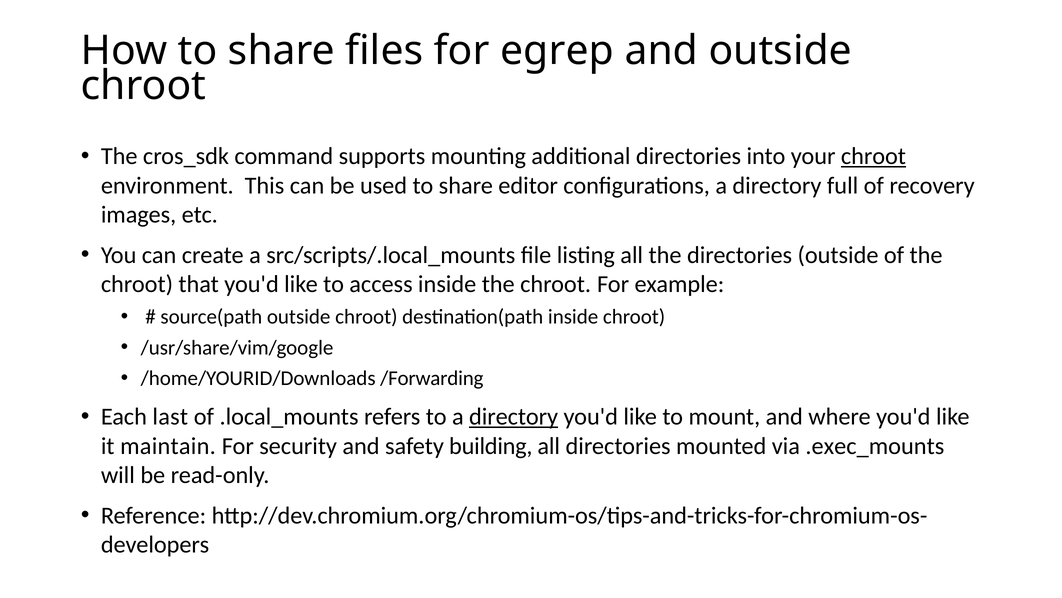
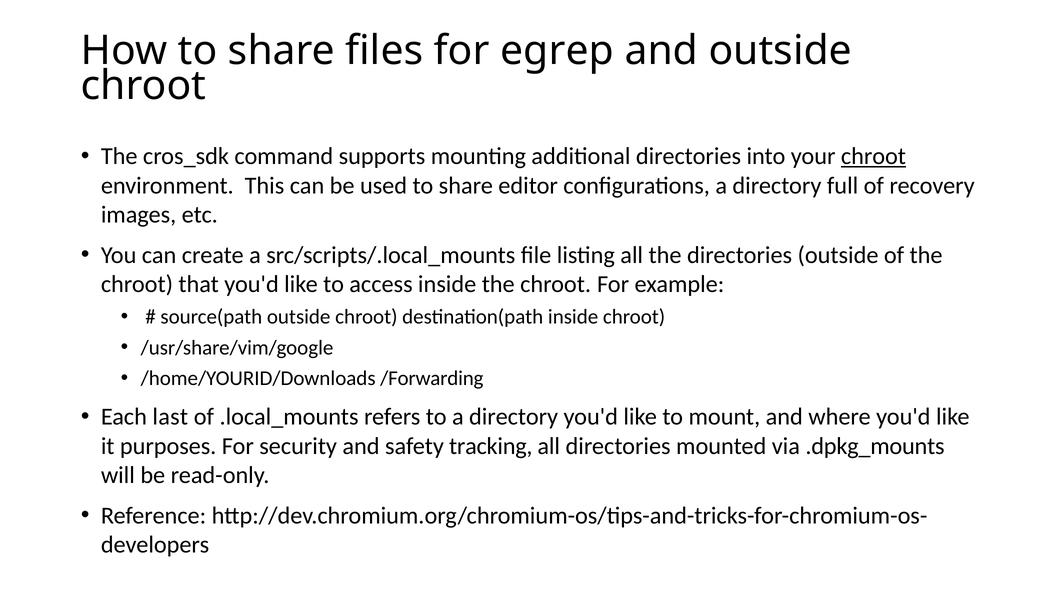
directory at (514, 416) underline: present -> none
maintain: maintain -> purposes
building: building -> tracking
.exec_mounts: .exec_mounts -> .dpkg_mounts
